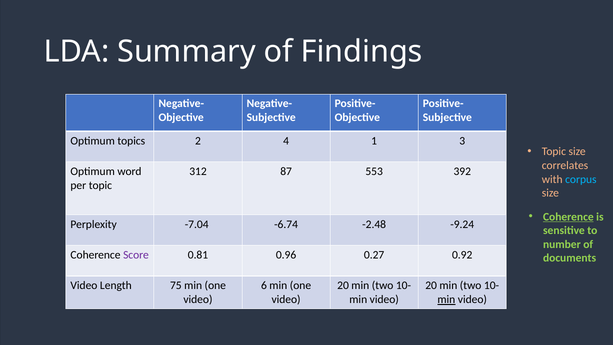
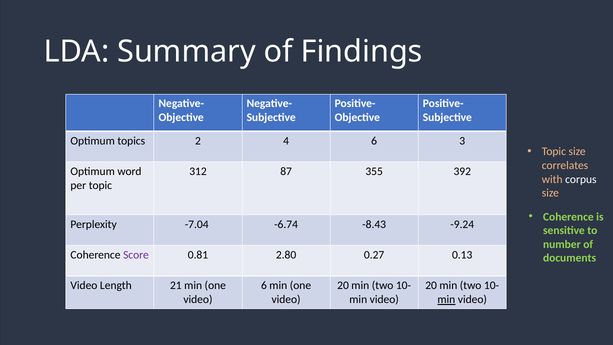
4 1: 1 -> 6
553: 553 -> 355
corpus colour: light blue -> white
Coherence at (568, 217) underline: present -> none
-2.48: -2.48 -> -8.43
0.96: 0.96 -> 2.80
0.92: 0.92 -> 0.13
75: 75 -> 21
